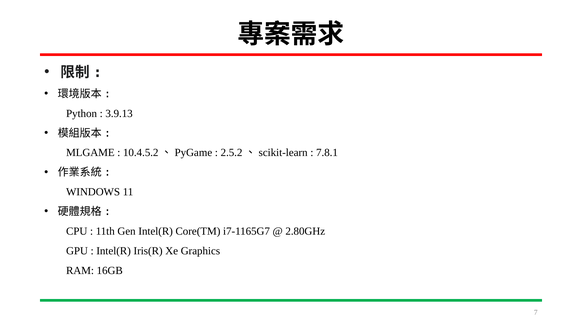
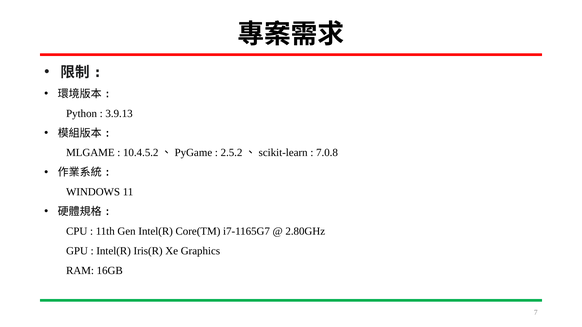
7.8.1: 7.8.1 -> 7.0.8
